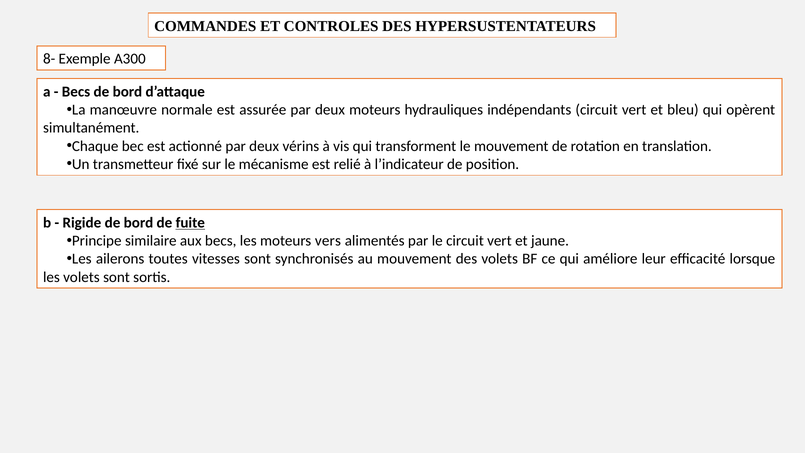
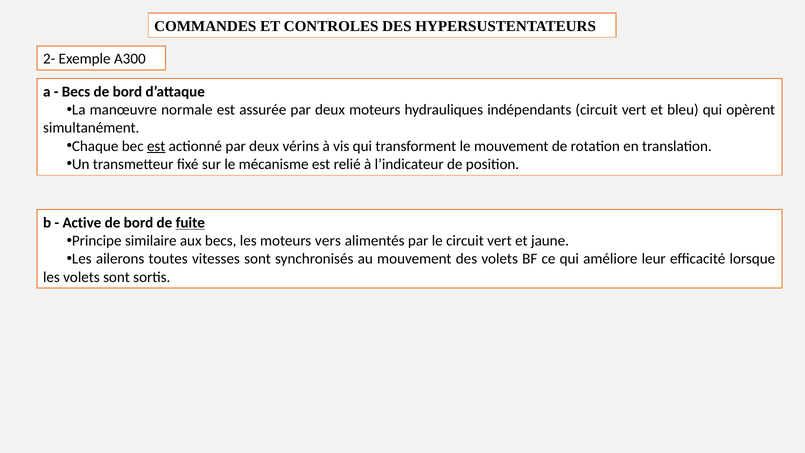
8-: 8- -> 2-
est at (156, 146) underline: none -> present
Rigide: Rigide -> Active
